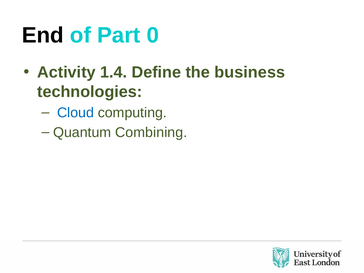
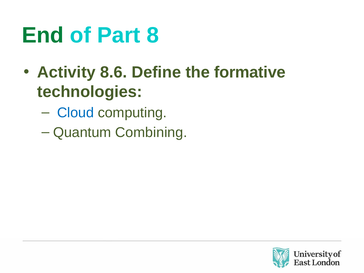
End colour: black -> green
0: 0 -> 8
1.4: 1.4 -> 8.6
business: business -> formative
